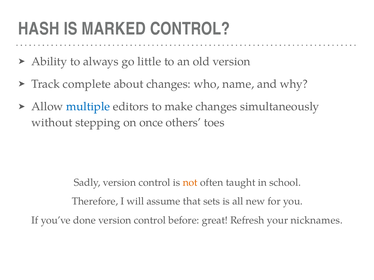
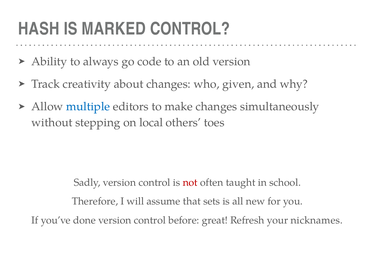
little: little -> code
complete: complete -> creativity
name: name -> given
once: once -> local
not colour: orange -> red
